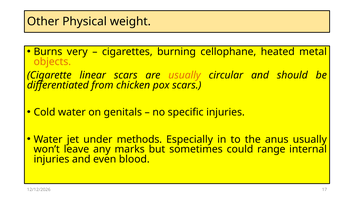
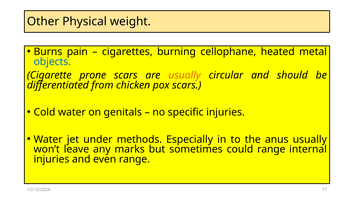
very: very -> pain
objects colour: orange -> blue
linear: linear -> prone
even blood: blood -> range
